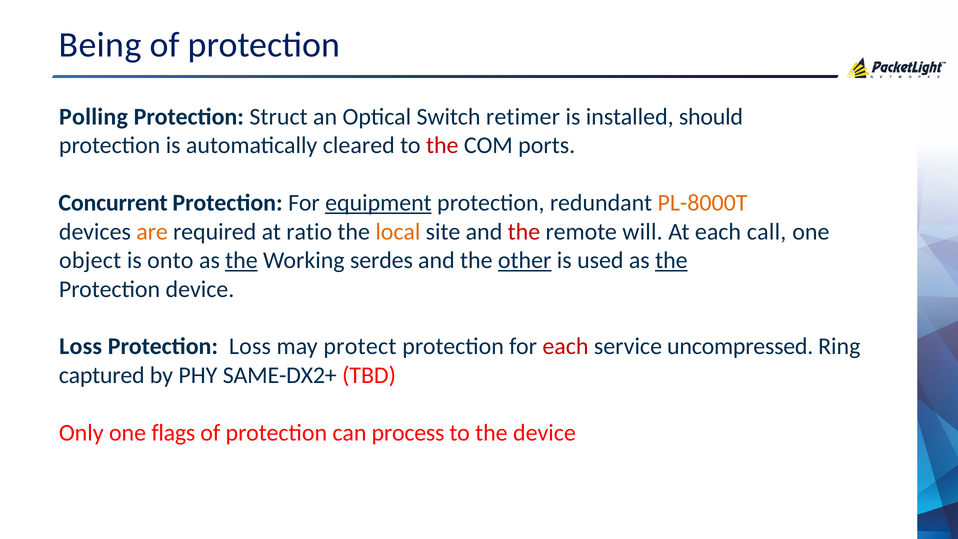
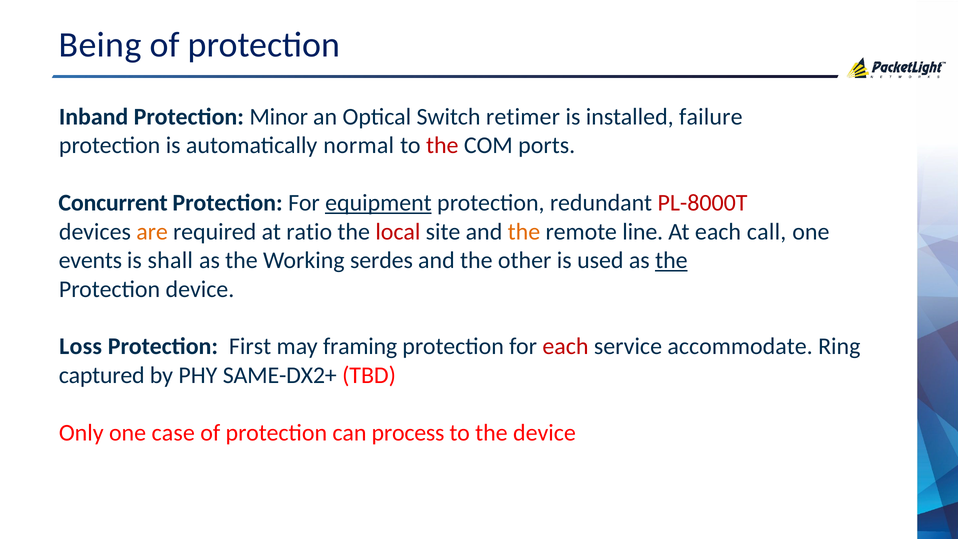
Polling: Polling -> Inband
Struct: Struct -> Minor
should: should -> failure
cleared: cleared -> normal
PL-8000T colour: orange -> red
local colour: orange -> red
the at (524, 232) colour: red -> orange
will: will -> line
object: object -> events
onto: onto -> shall
the at (241, 260) underline: present -> none
other underline: present -> none
Protection Loss: Loss -> First
protect: protect -> framing
uncompressed: uncompressed -> accommodate
flags: flags -> case
